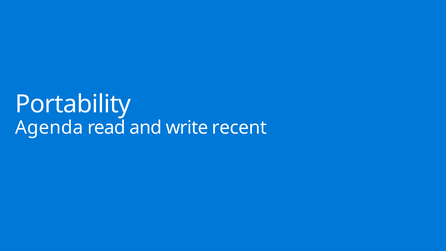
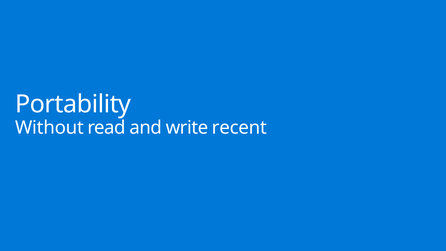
Agenda: Agenda -> Without
